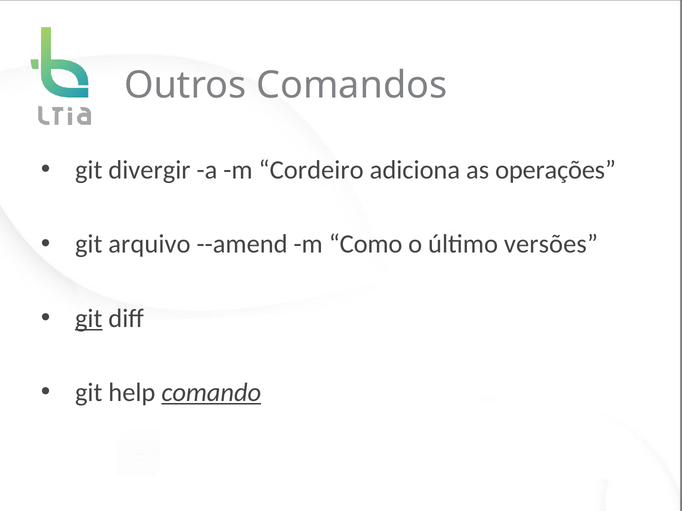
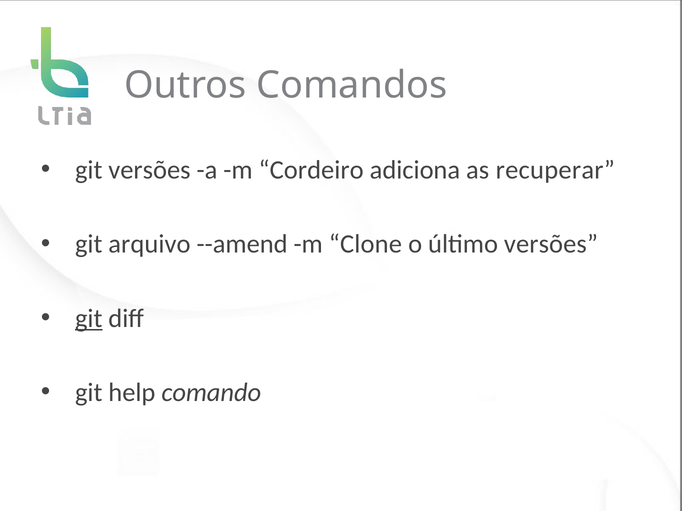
git divergir: divergir -> versões
operações: operações -> recuperar
Como: Como -> Clone
comando underline: present -> none
